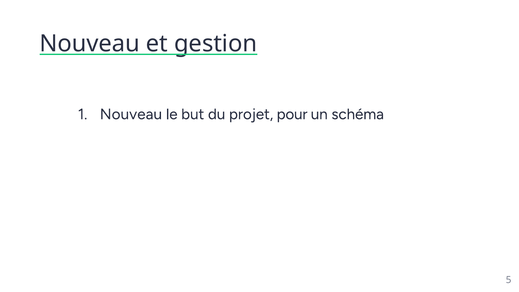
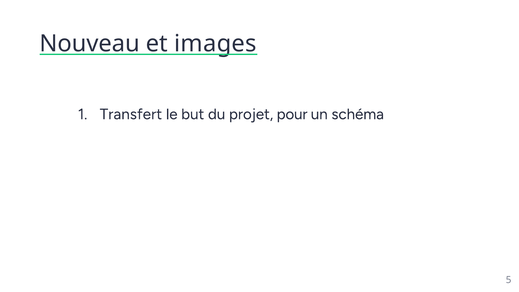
gestion: gestion -> images
Nouveau at (131, 114): Nouveau -> Transfert
